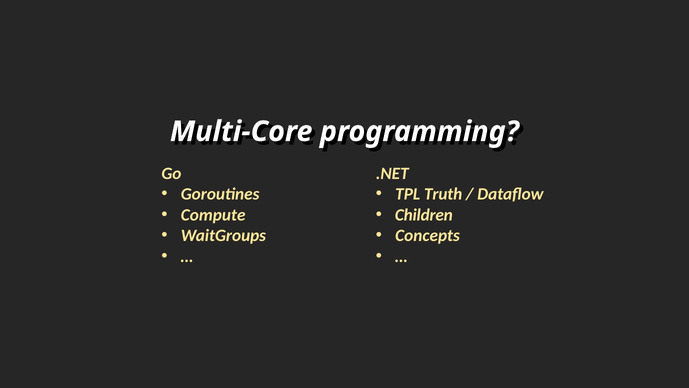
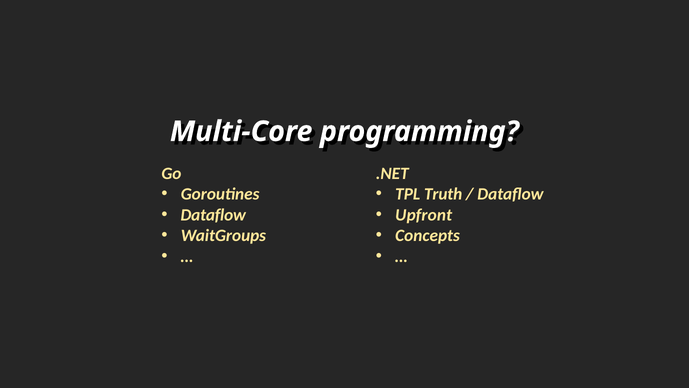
Compute at (213, 215): Compute -> Dataflow
Children: Children -> Upfront
